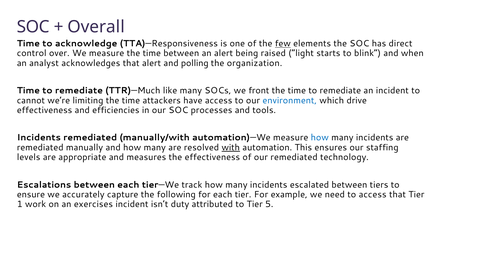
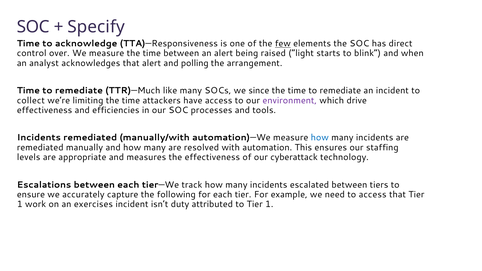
Overall: Overall -> Specify
organization: organization -> arrangement
front: front -> since
cannot: cannot -> collect
environment colour: blue -> purple
with underline: present -> none
our remediated: remediated -> cyberattack
to Tier 5: 5 -> 1
